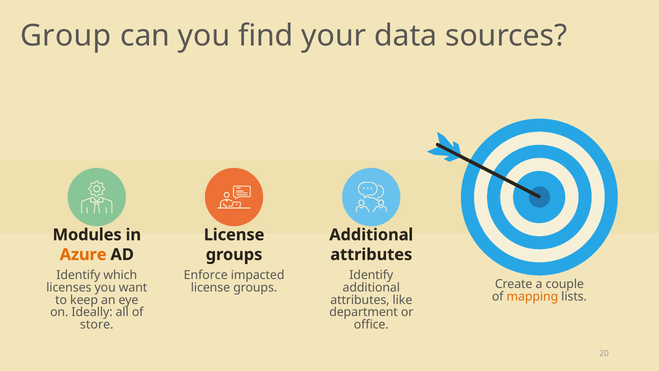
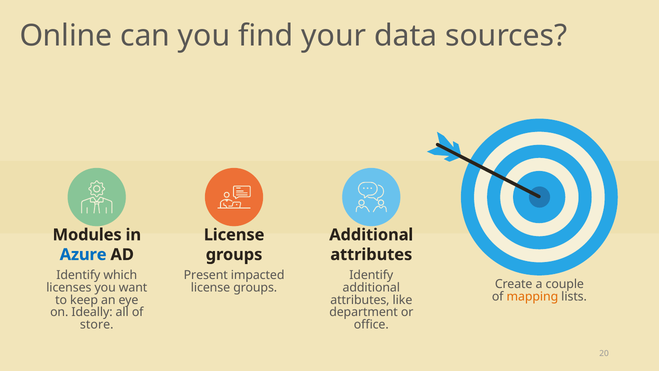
Group: Group -> Online
Azure colour: orange -> blue
Enforce: Enforce -> Present
